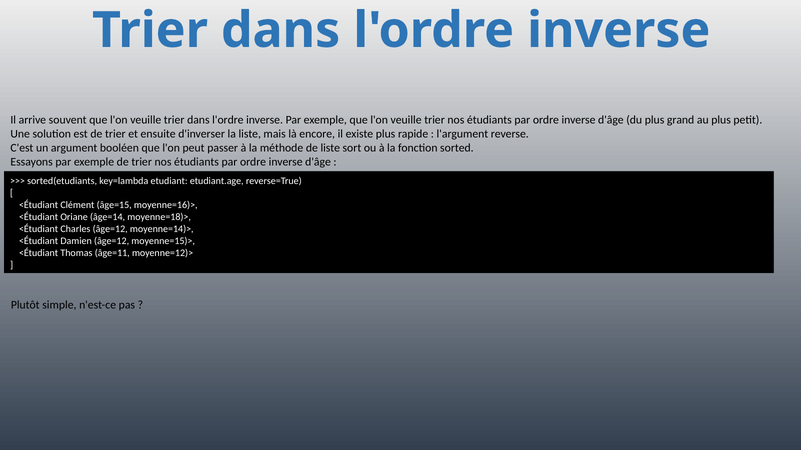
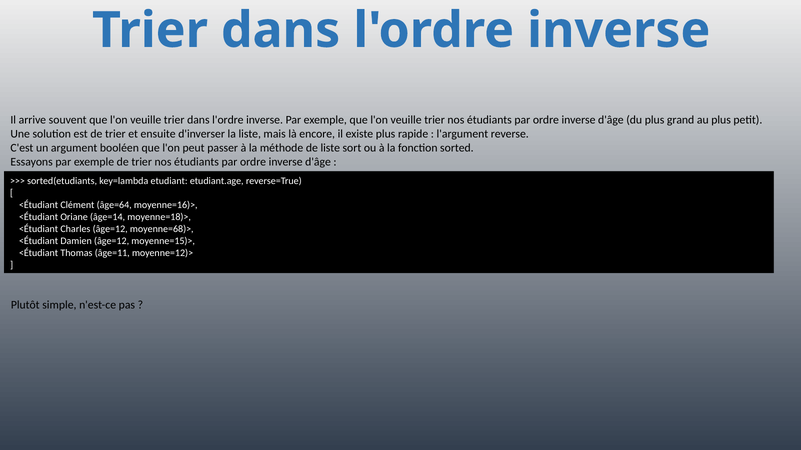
âge=15: âge=15 -> âge=64
moyenne=14)>: moyenne=14)> -> moyenne=68)>
